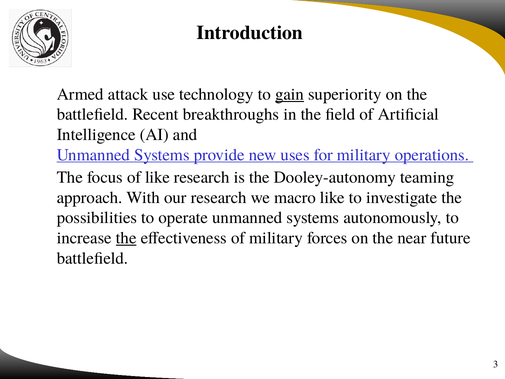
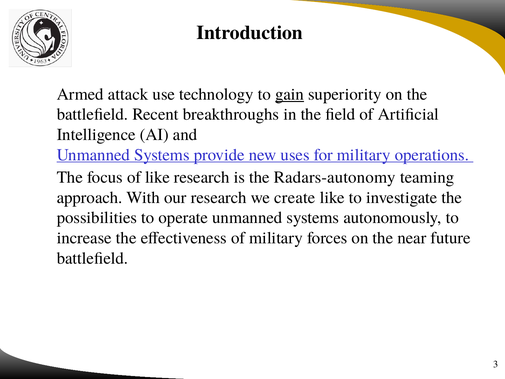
Dooley-autonomy: Dooley-autonomy -> Radars-autonomy
macro: macro -> create
the at (126, 238) underline: present -> none
